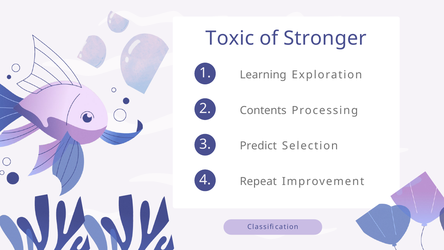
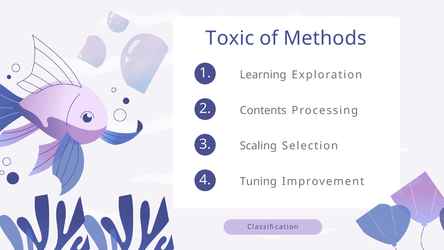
Stronger: Stronger -> Methods
Predict: Predict -> Scaling
Repeat: Repeat -> Tuning
